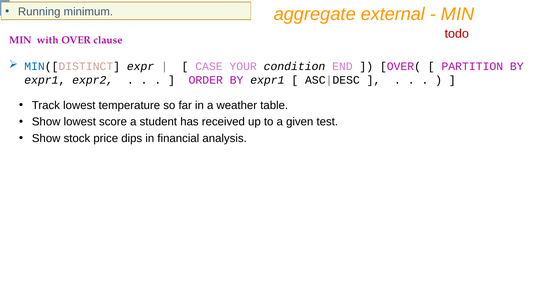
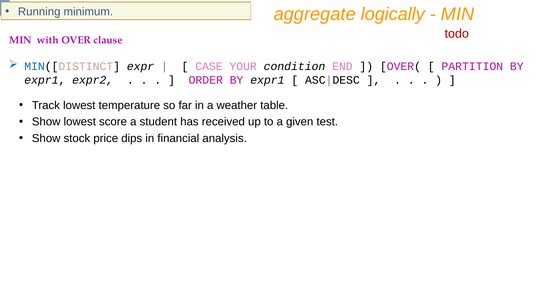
external: external -> logically
